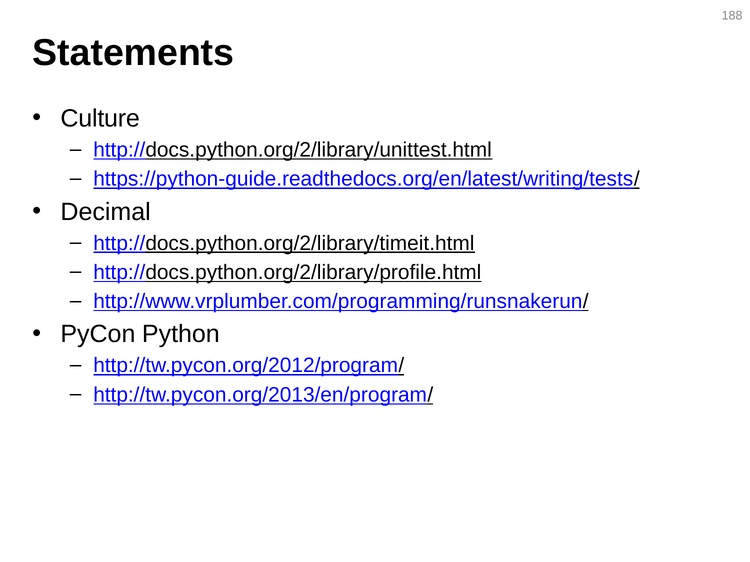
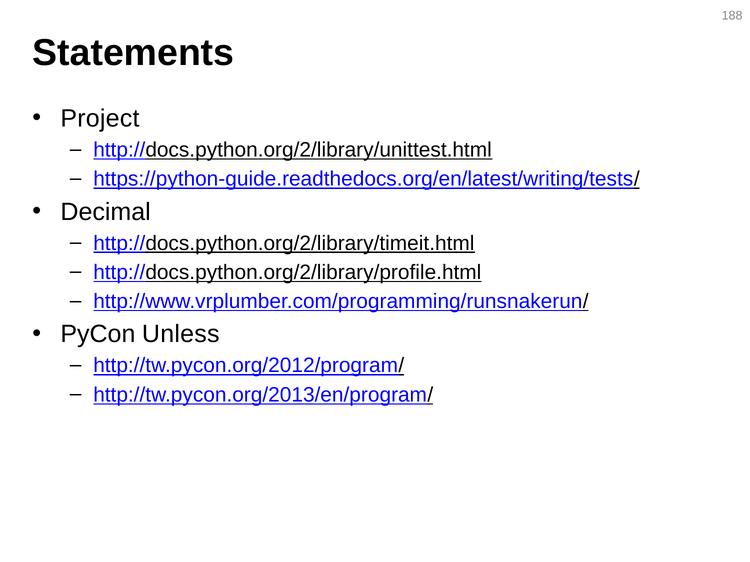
Culture: Culture -> Project
Python: Python -> Unless
